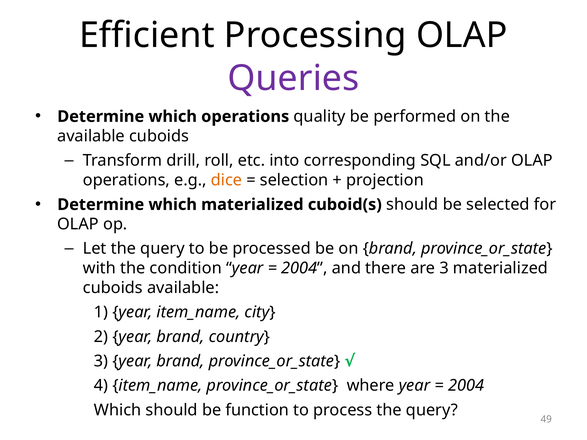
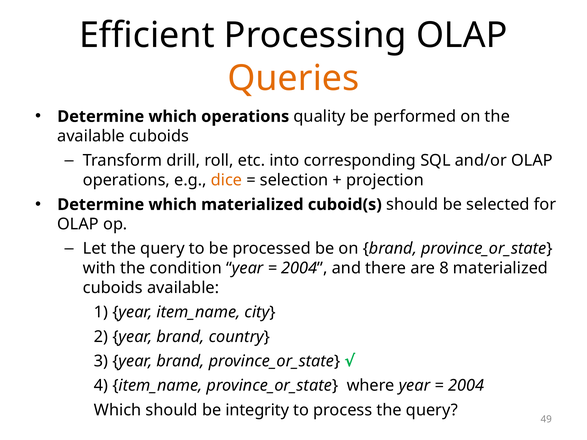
Queries colour: purple -> orange
are 3: 3 -> 8
function: function -> integrity
